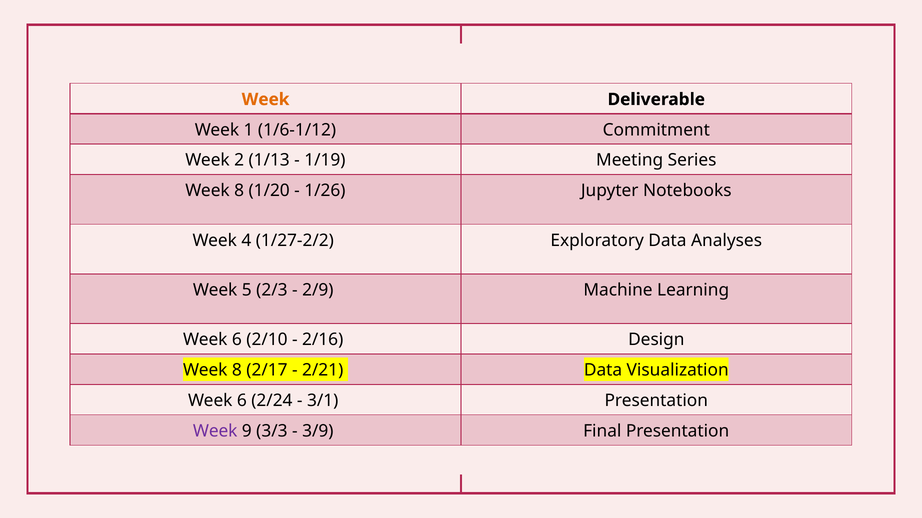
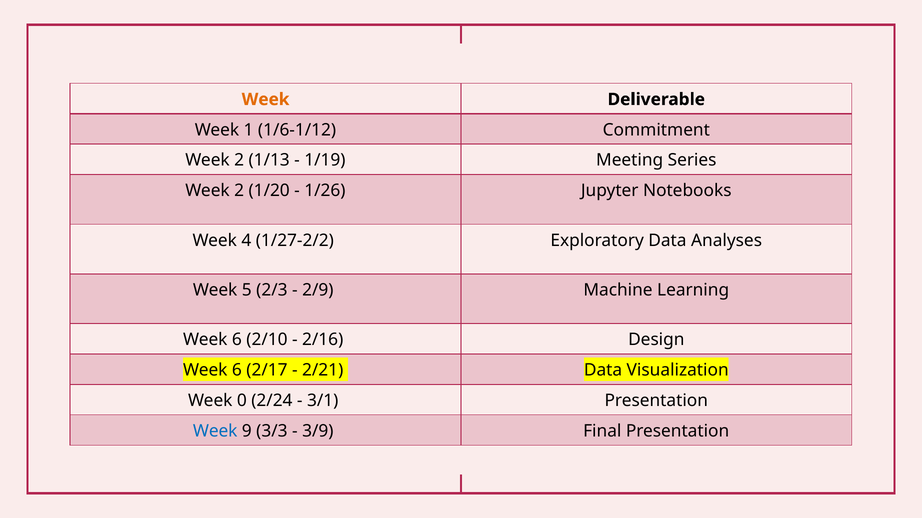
8 at (239, 191): 8 -> 2
8 at (237, 371): 8 -> 6
6 at (242, 401): 6 -> 0
Week at (215, 431) colour: purple -> blue
